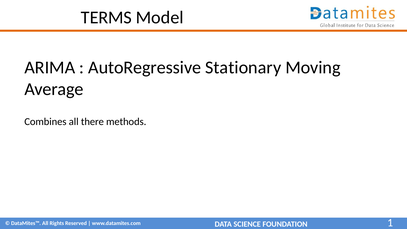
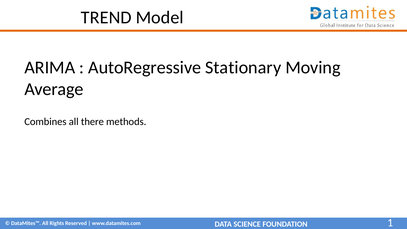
TERMS: TERMS -> TREND
